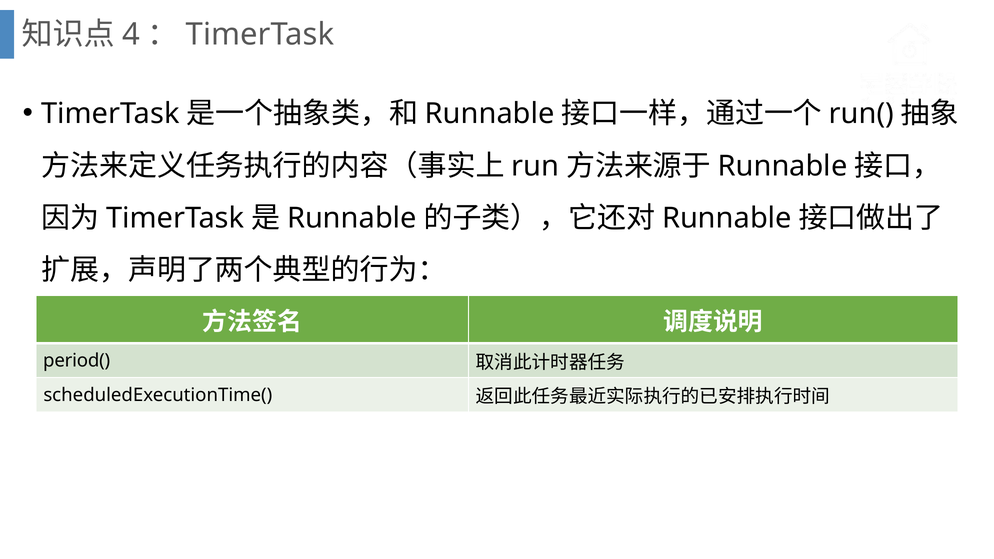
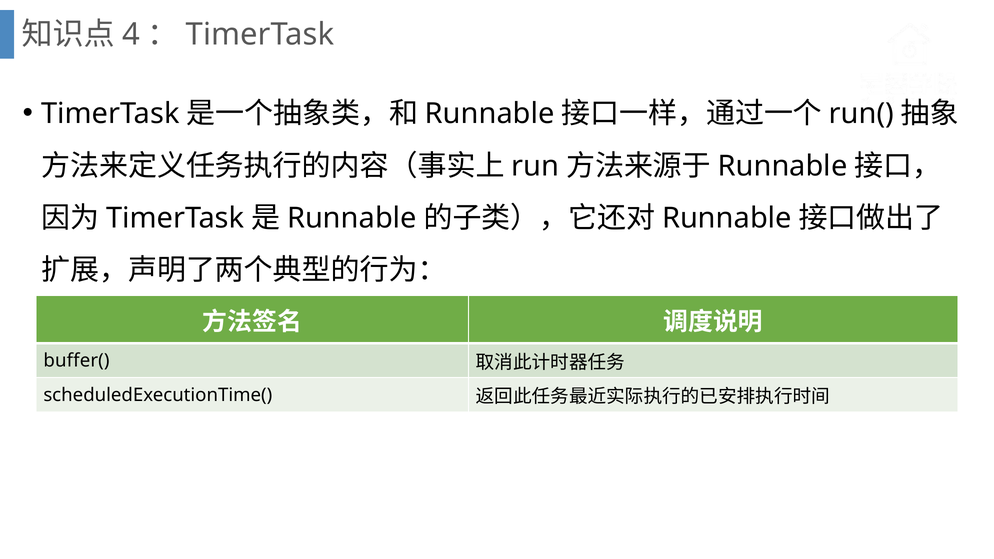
period(: period( -> buffer(
